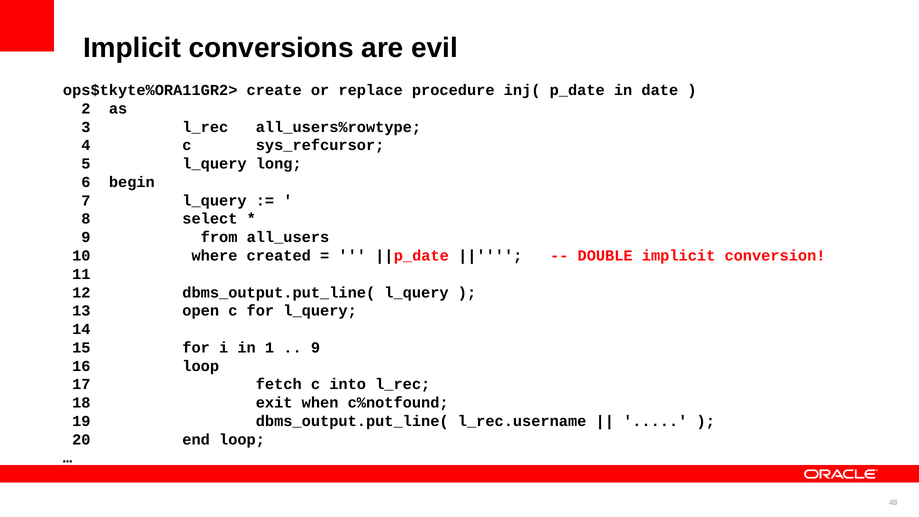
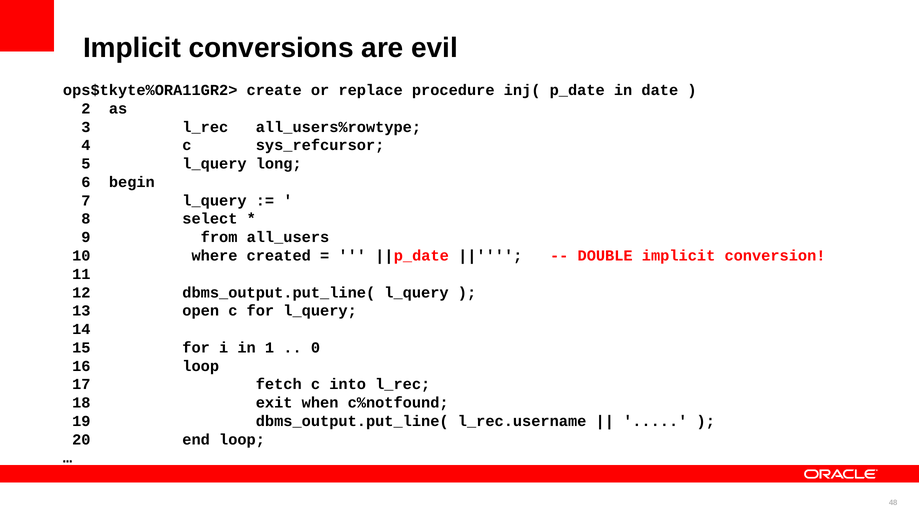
9 at (315, 348): 9 -> 0
